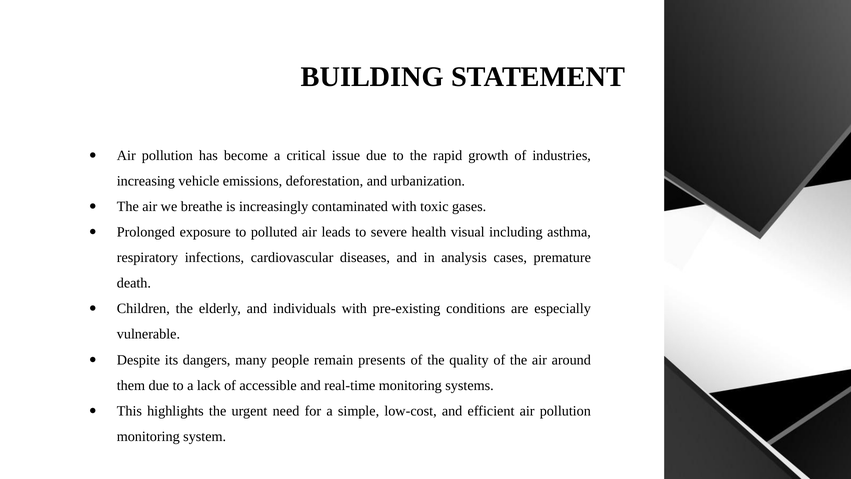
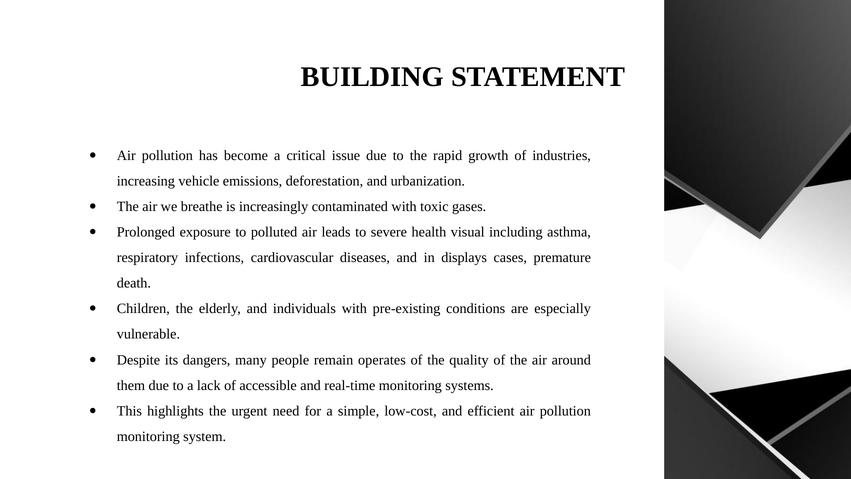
analysis: analysis -> displays
presents: presents -> operates
